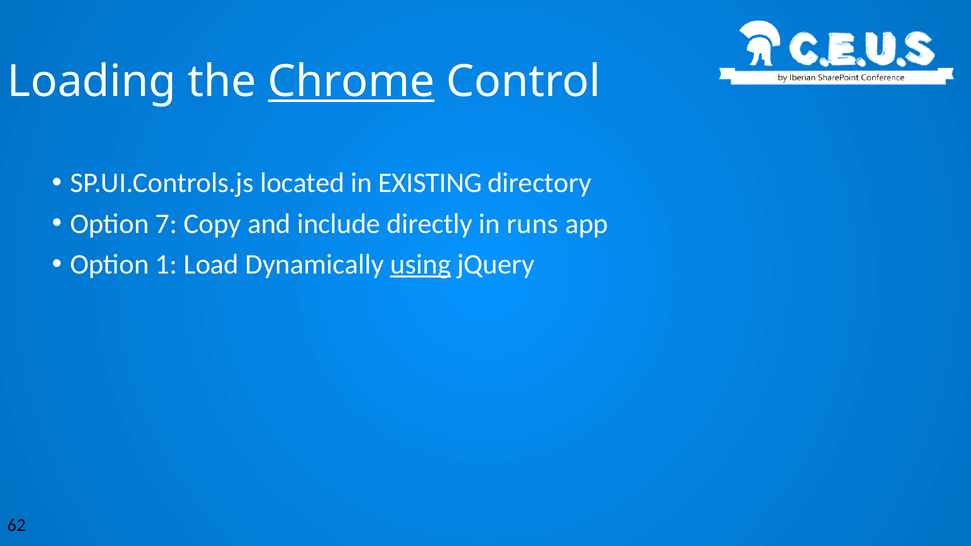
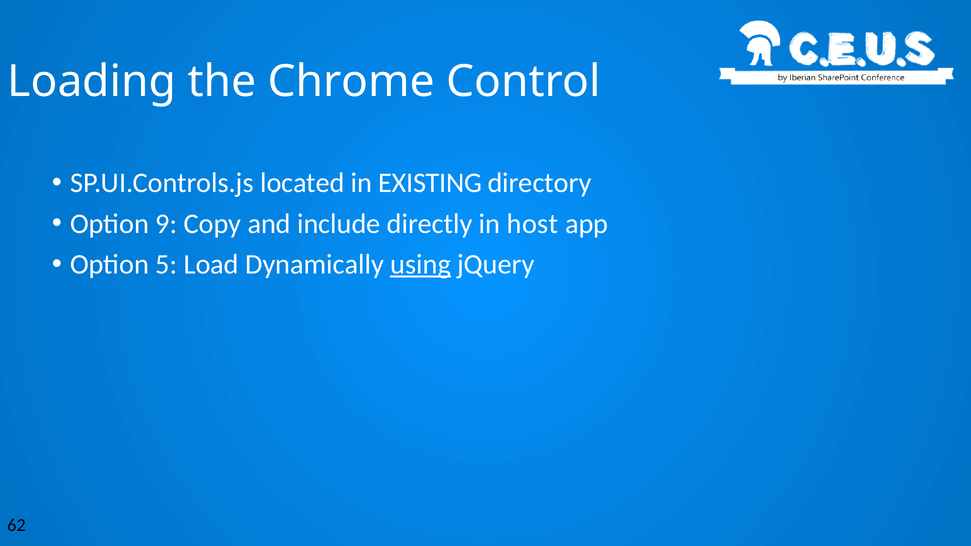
Chrome underline: present -> none
7: 7 -> 9
runs: runs -> host
1: 1 -> 5
